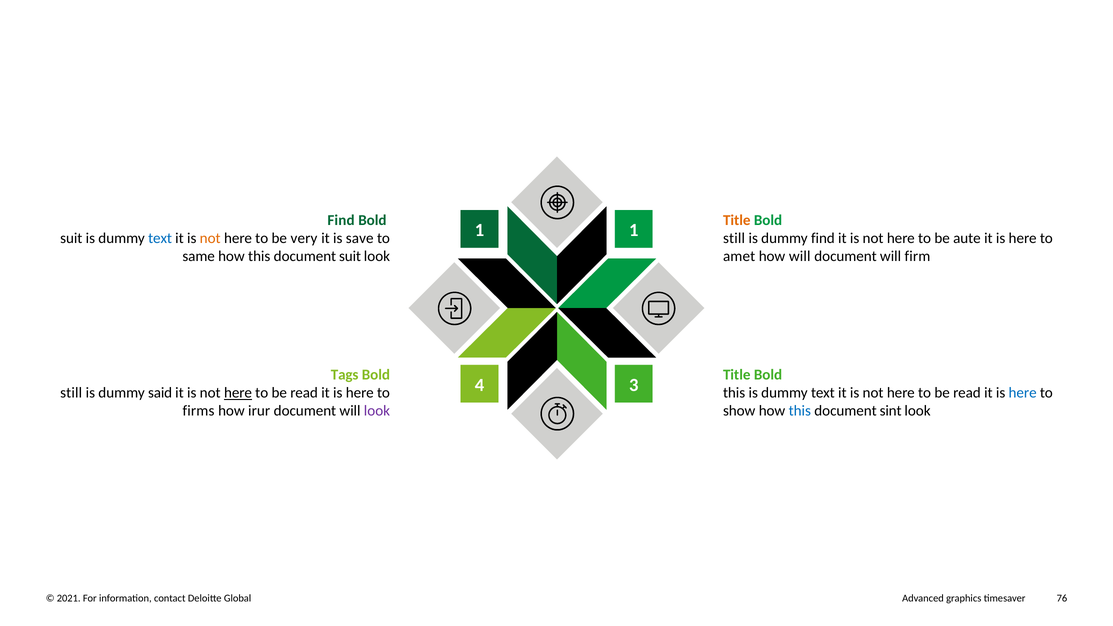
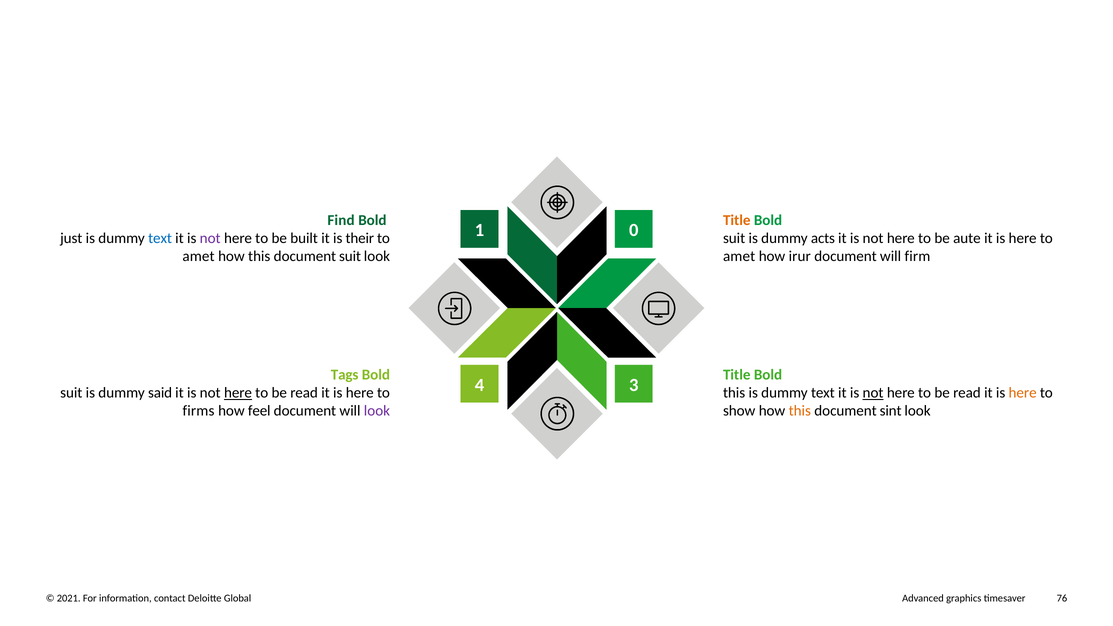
1 1: 1 -> 0
suit at (71, 238): suit -> just
not at (210, 238) colour: orange -> purple
very: very -> built
save: save -> their
still at (734, 238): still -> suit
dummy find: find -> acts
same at (199, 256): same -> amet
how will: will -> irur
still at (71, 393): still -> suit
not at (873, 393) underline: none -> present
here at (1023, 393) colour: blue -> orange
irur: irur -> feel
this at (800, 411) colour: blue -> orange
